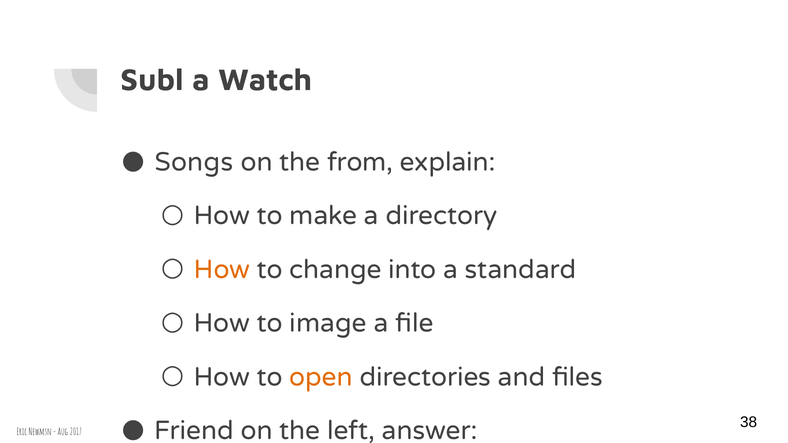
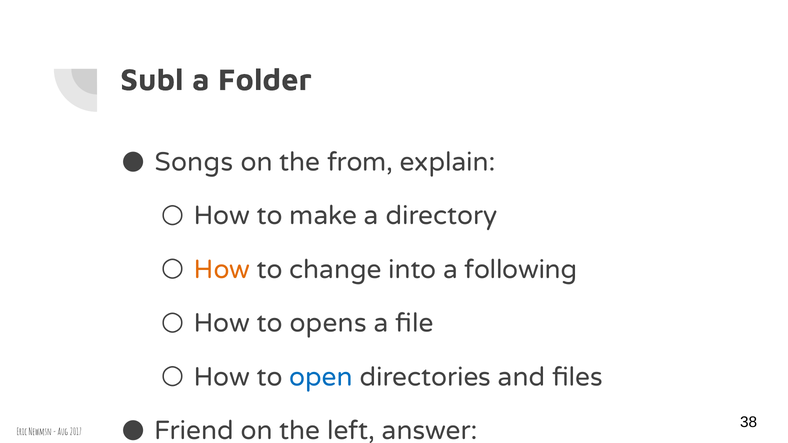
Watch: Watch -> Folder
standard: standard -> following
image: image -> opens
open colour: orange -> blue
